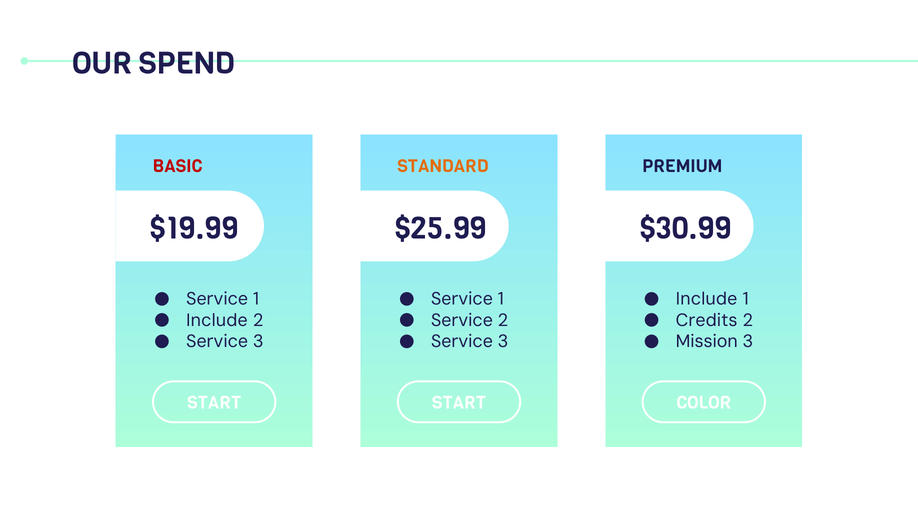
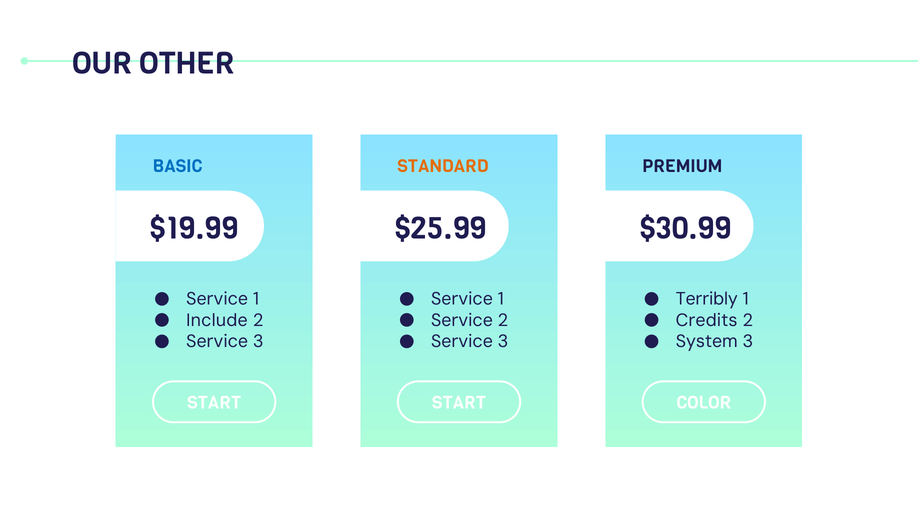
SPEND: SPEND -> OTHER
BASIC colour: red -> blue
Include at (707, 299): Include -> Terribly
Mission: Mission -> System
